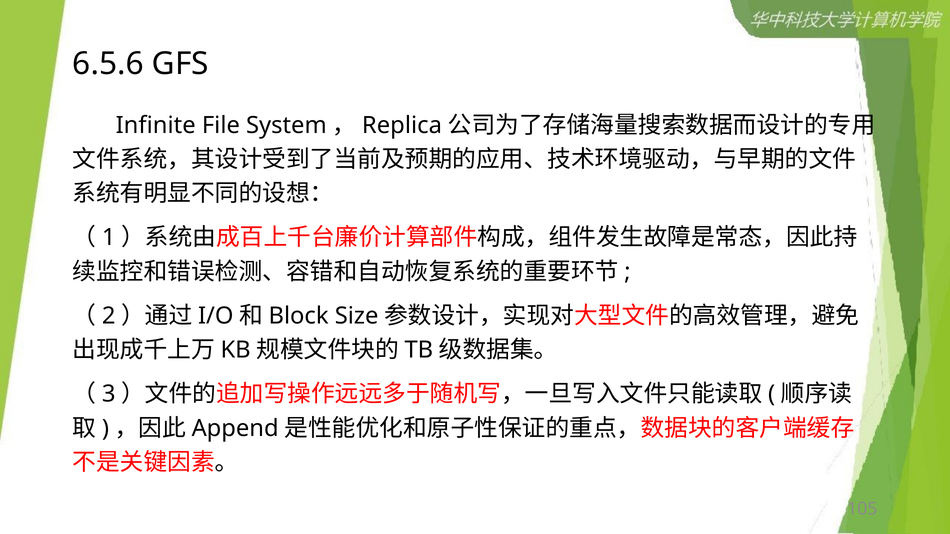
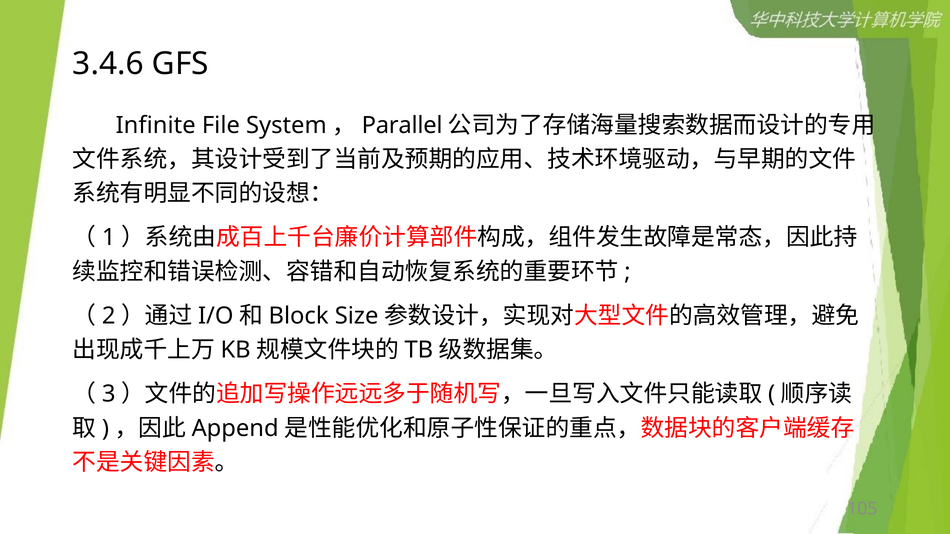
6.5.6: 6.5.6 -> 3.4.6
Replica: Replica -> Parallel
